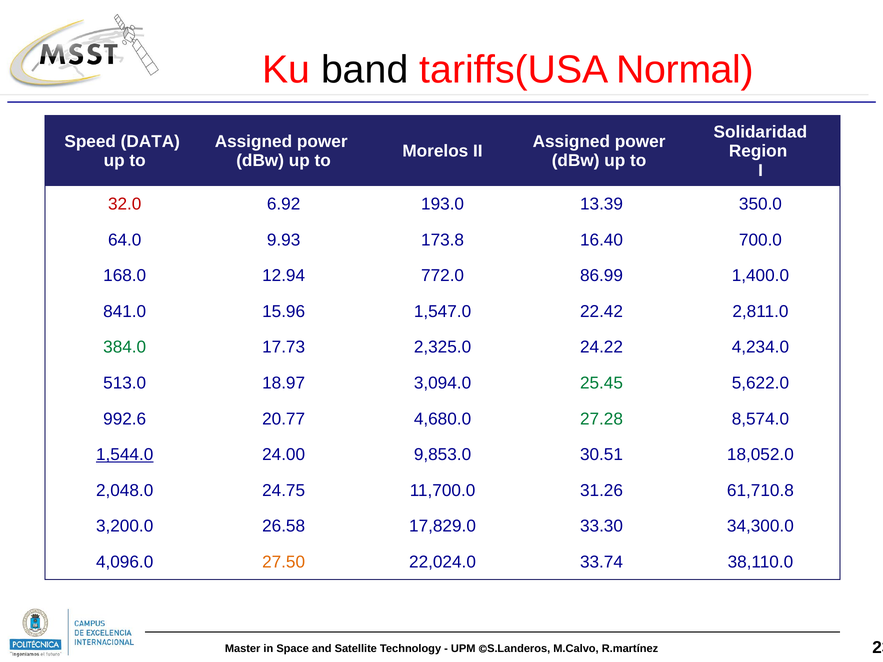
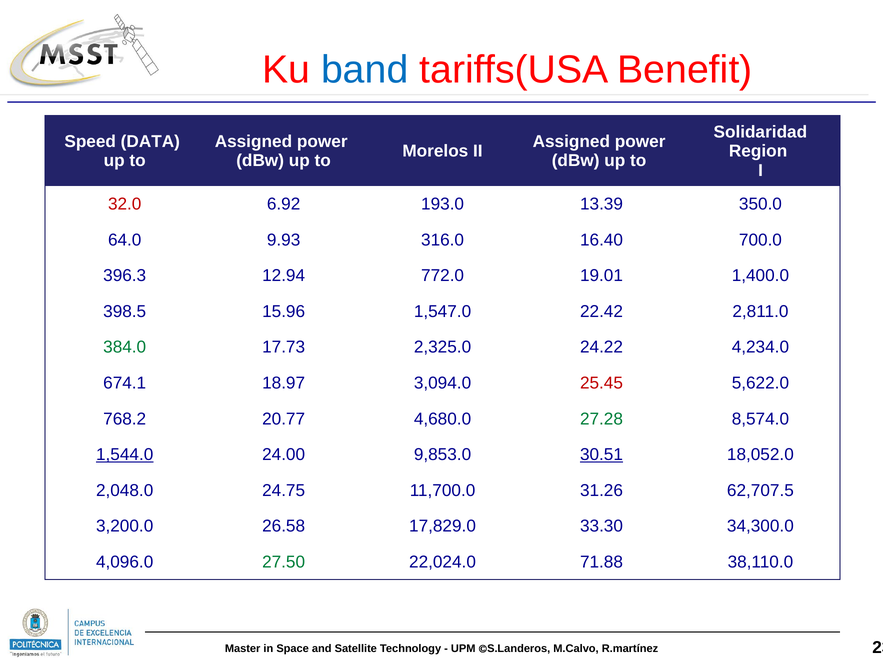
band colour: black -> blue
Normal: Normal -> Benefit
173.8: 173.8 -> 316.0
168.0: 168.0 -> 396.3
86.99: 86.99 -> 19.01
841.0: 841.0 -> 398.5
513.0: 513.0 -> 674.1
25.45 colour: green -> red
992.6: 992.6 -> 768.2
30.51 underline: none -> present
61,710.8: 61,710.8 -> 62,707.5
27.50 colour: orange -> green
33.74: 33.74 -> 71.88
